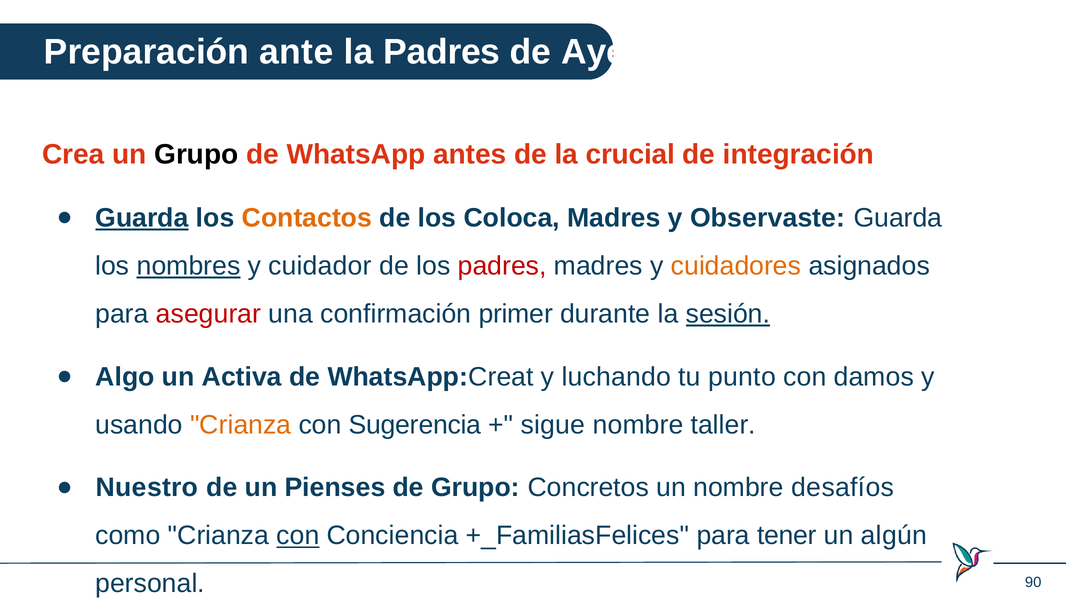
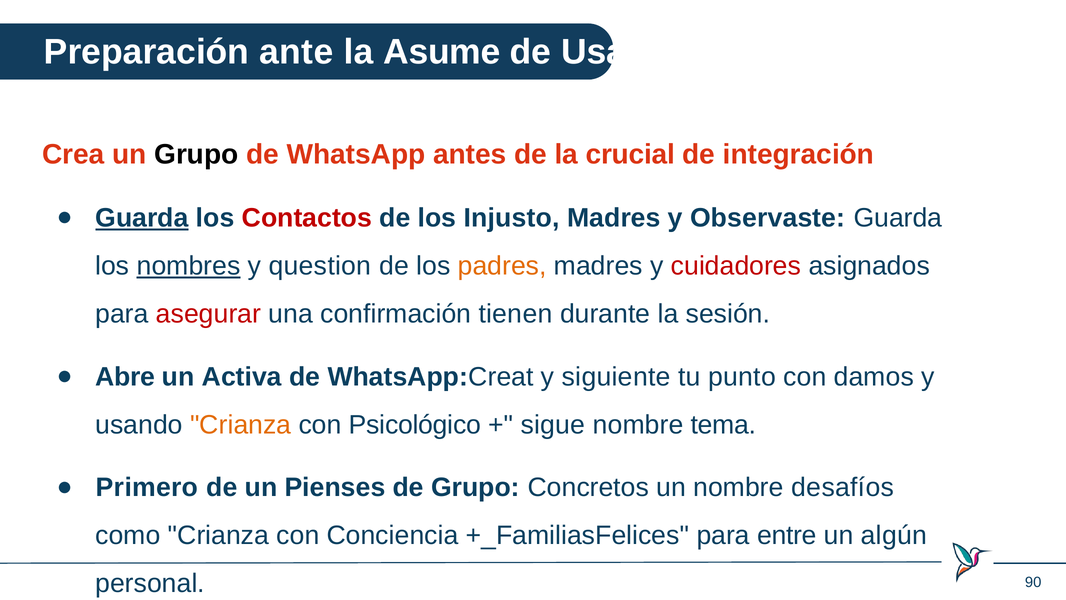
la Padres: Padres -> Asume
Ayer: Ayer -> Usar
Contactos colour: orange -> red
Coloca: Coloca -> Injusto
cuidador: cuidador -> question
padres at (502, 266) colour: red -> orange
cuidadores colour: orange -> red
primer: primer -> tienen
sesión underline: present -> none
Algo: Algo -> Abre
luchando: luchando -> siguiente
Sugerencia: Sugerencia -> Psicológico
taller: taller -> tema
Nuestro: Nuestro -> Primero
con at (298, 535) underline: present -> none
tener: tener -> entre
